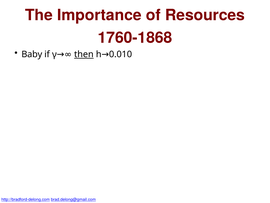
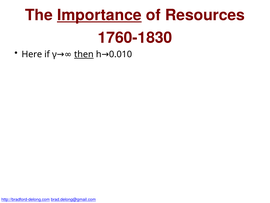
Importance underline: none -> present
1760-1868: 1760-1868 -> 1760-1830
Baby: Baby -> Here
